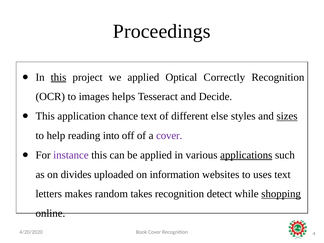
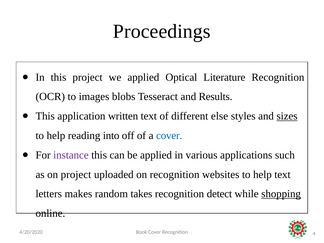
this at (59, 77) underline: present -> none
Correctly: Correctly -> Literature
helps: helps -> blobs
Decide: Decide -> Results
chance: chance -> written
cover at (169, 136) colour: purple -> blue
applications underline: present -> none
on divides: divides -> project
on information: information -> recognition
websites to uses: uses -> help
